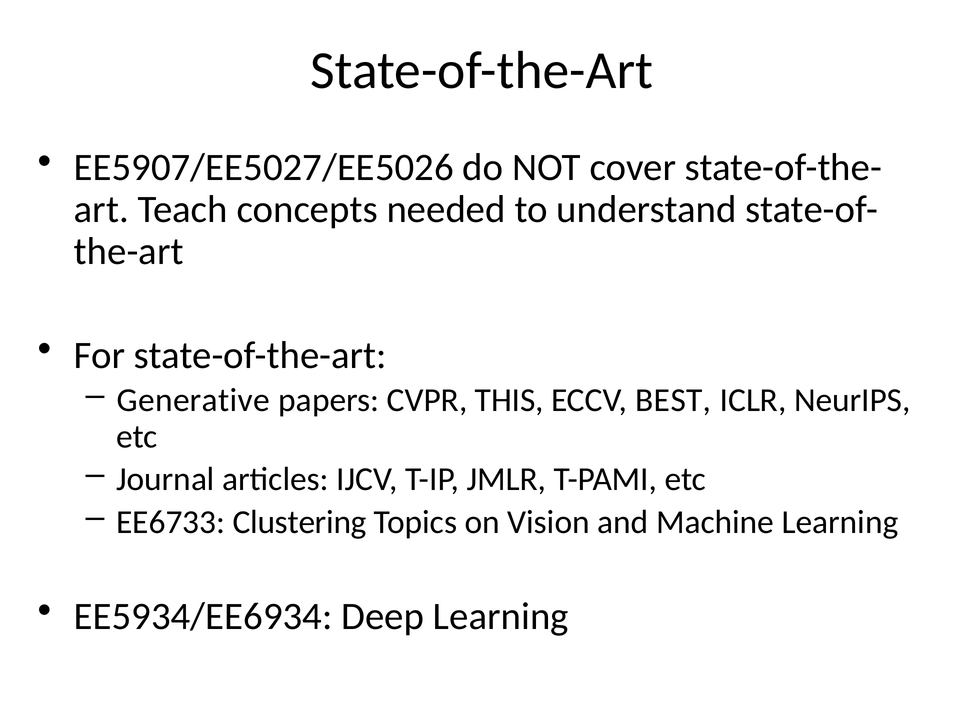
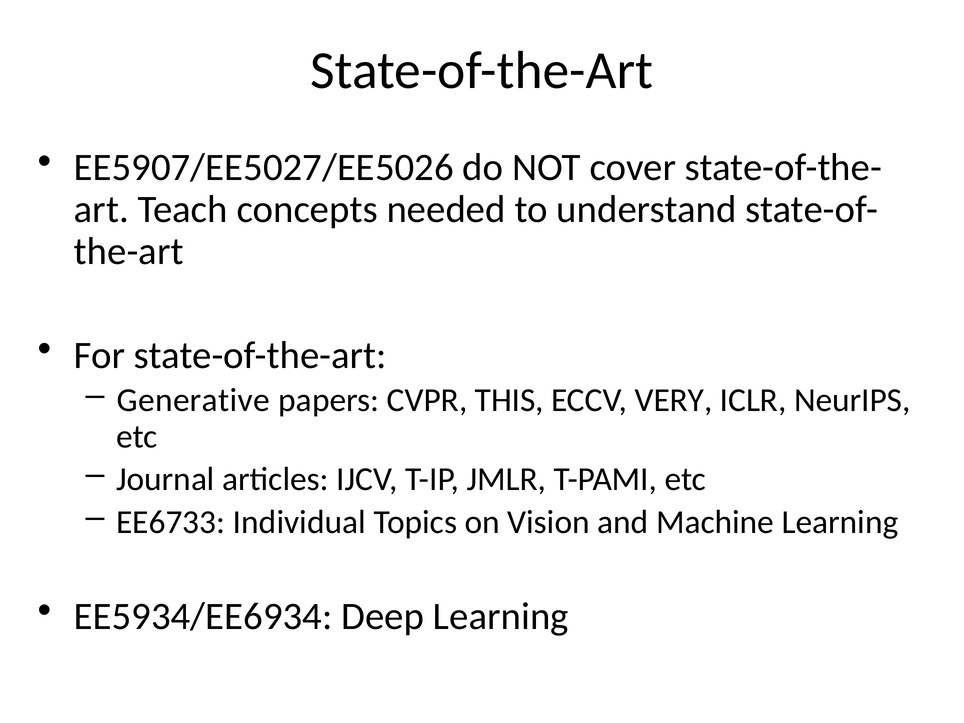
BEST: BEST -> VERY
Clustering: Clustering -> Individual
